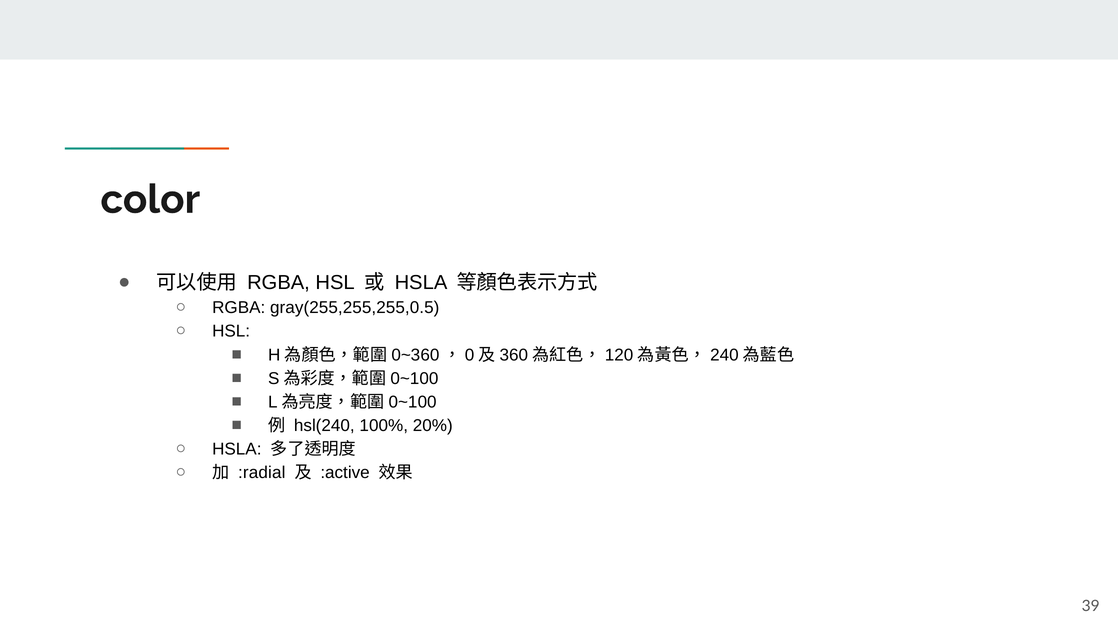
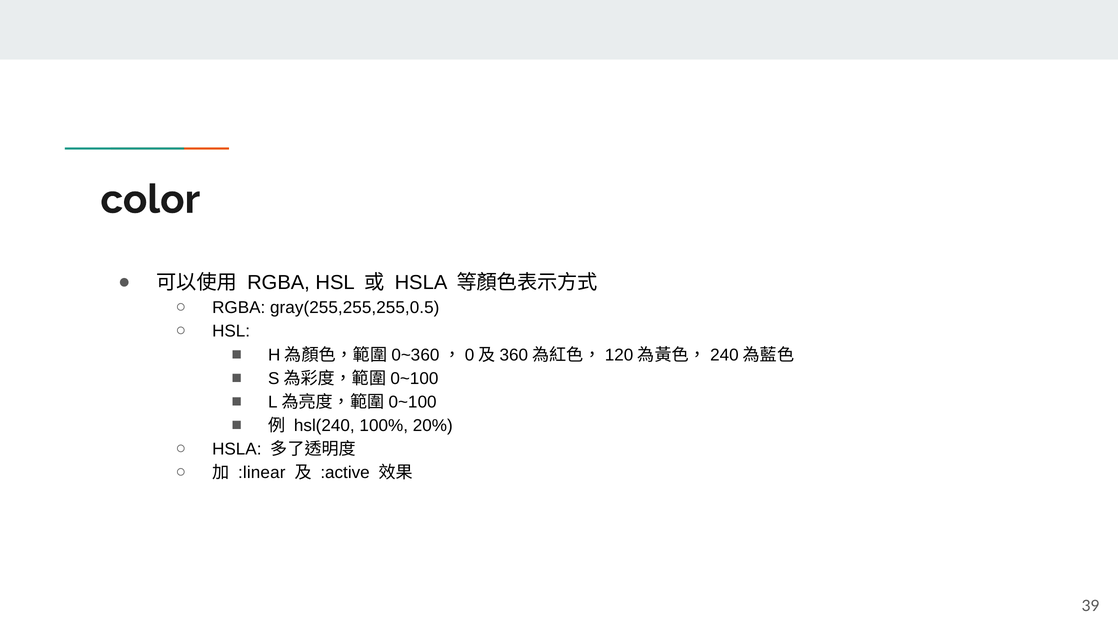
:radial: :radial -> :linear
